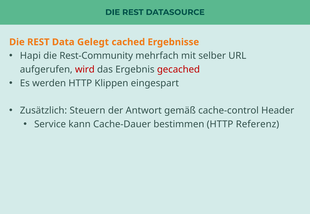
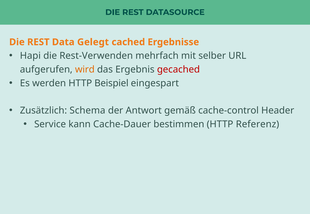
Rest-Community: Rest-Community -> Rest-Verwenden
wird colour: red -> orange
Klippen: Klippen -> Beispiel
Steuern: Steuern -> Schema
